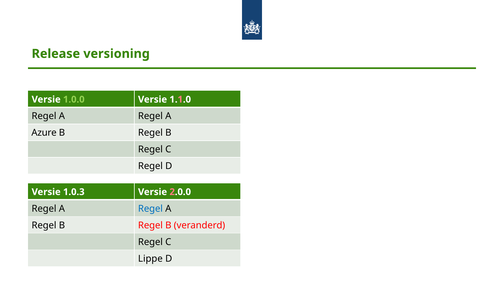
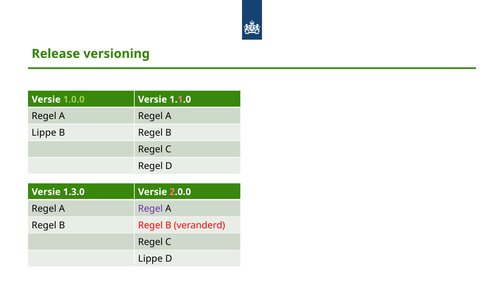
Azure at (44, 133): Azure -> Lippe
1.0.3: 1.0.3 -> 1.3.0
Regel at (150, 208) colour: blue -> purple
